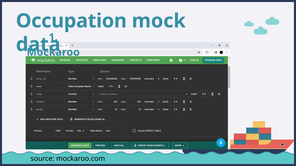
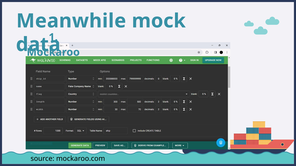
Occupation: Occupation -> Meanwhile
